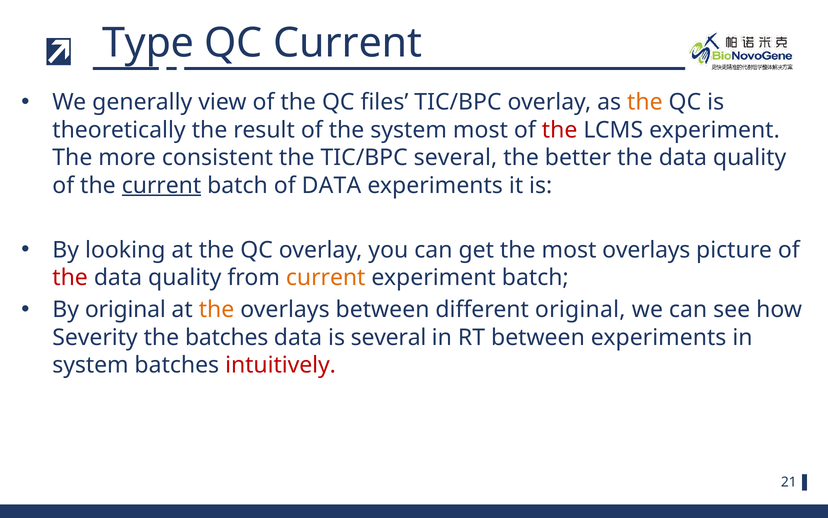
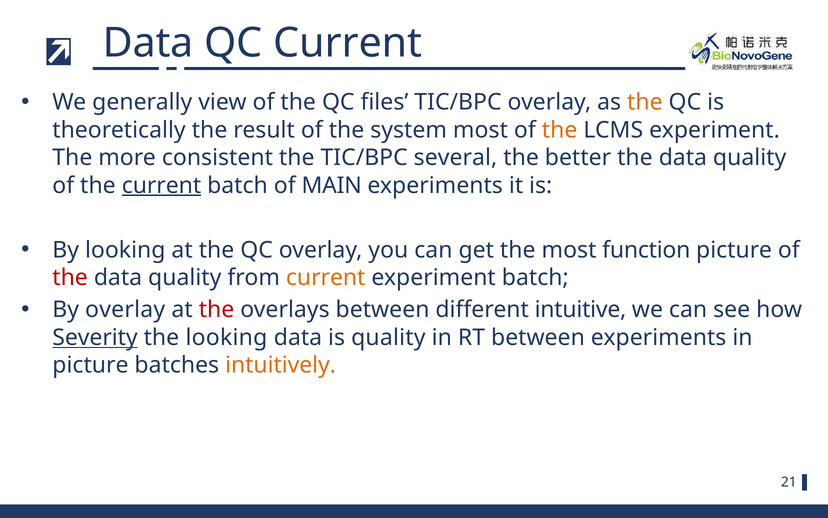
Type at (148, 43): Type -> Data
the at (560, 130) colour: red -> orange
of DATA: DATA -> MAIN
most overlays: overlays -> function
By original: original -> overlay
the at (217, 310) colour: orange -> red
different original: original -> intuitive
Severity underline: none -> present
the batches: batches -> looking
is several: several -> quality
system at (90, 365): system -> picture
intuitively colour: red -> orange
